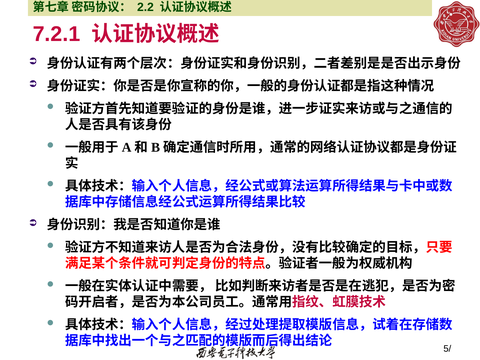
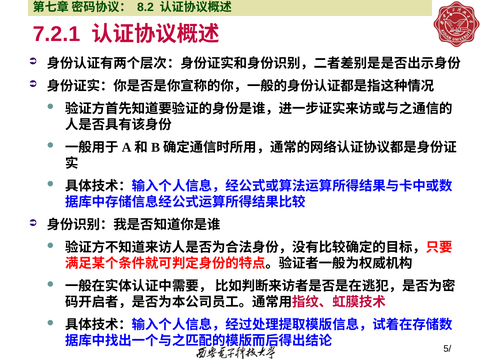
2.2: 2.2 -> 8.2
